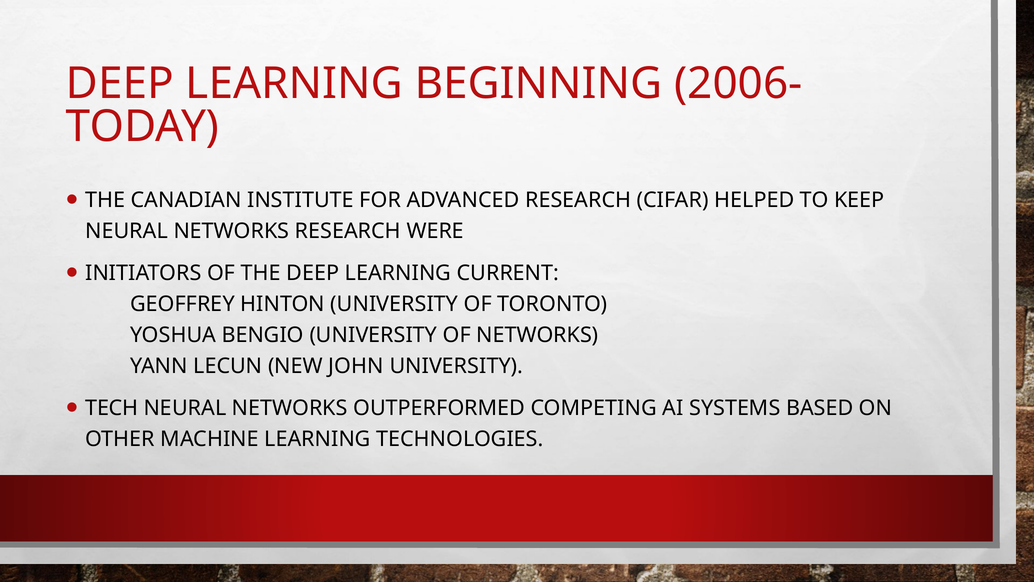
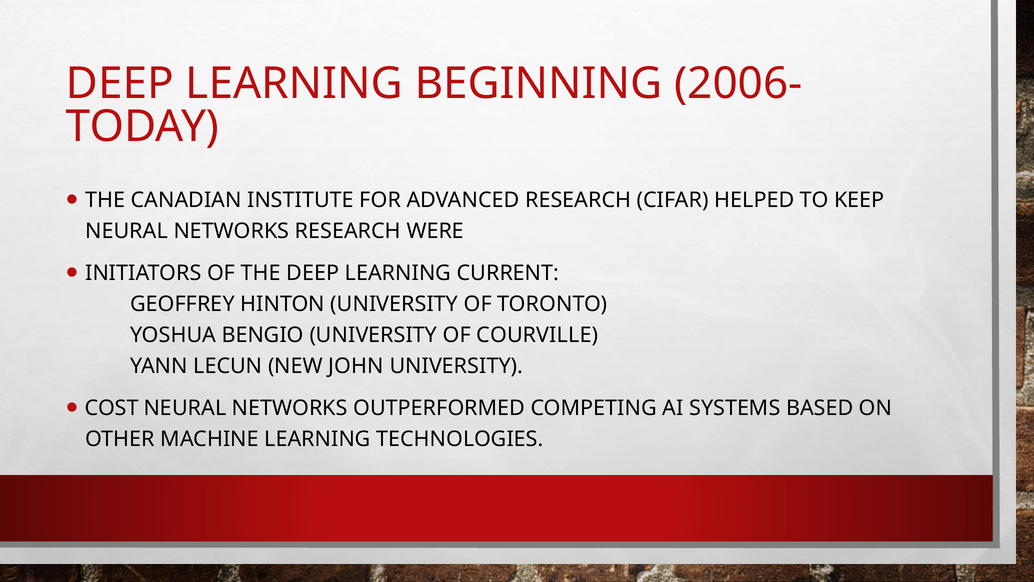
OF NETWORKS: NETWORKS -> COURVILLE
TECH: TECH -> COST
